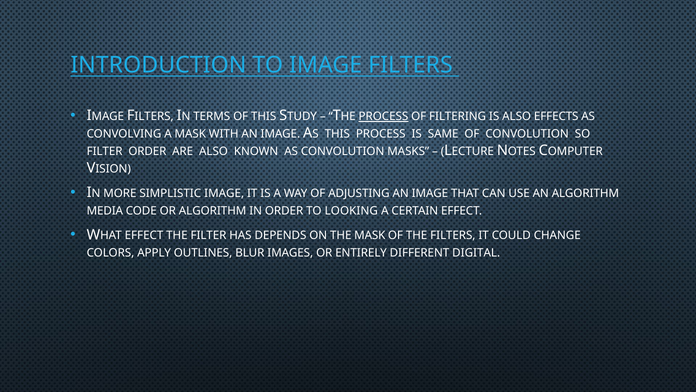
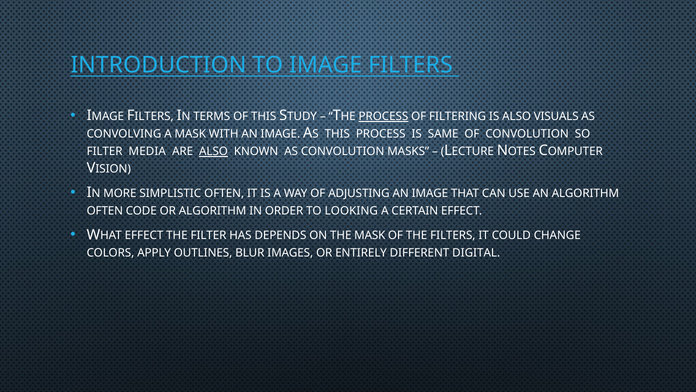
EFFECTS: EFFECTS -> VISUALS
FILTER ORDER: ORDER -> MEDIA
ALSO at (214, 151) underline: none -> present
SIMPLISTIC IMAGE: IMAGE -> OFTEN
MEDIA at (105, 211): MEDIA -> OFTEN
